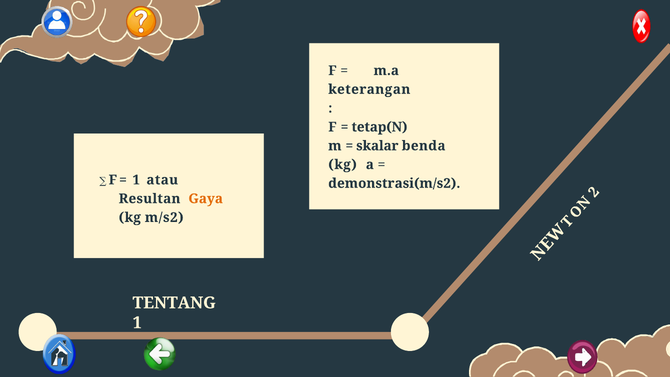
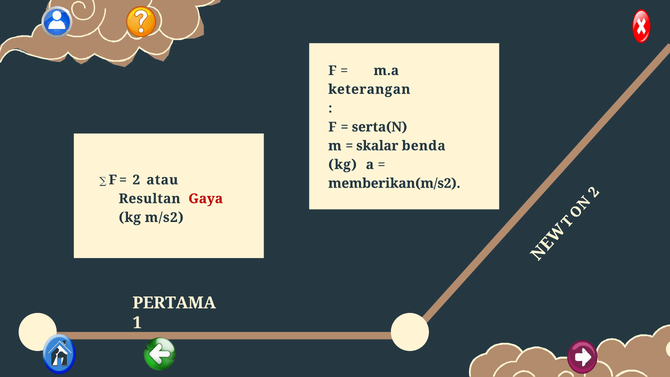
tetap(N: tetap(N -> serta(N
∑F= 1: 1 -> 2
demonstrasi(m/s2: demonstrasi(m/s2 -> memberikan(m/s2
Gaya colour: orange -> red
TENTANG: TENTANG -> PERTAMA
